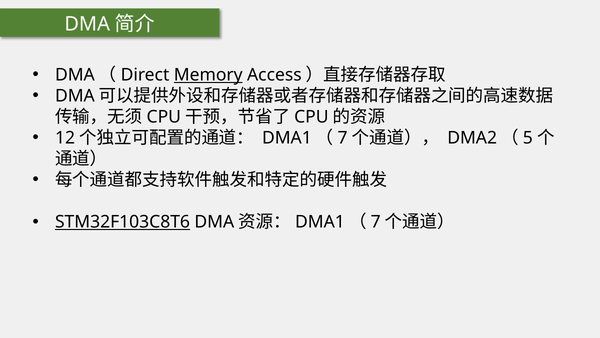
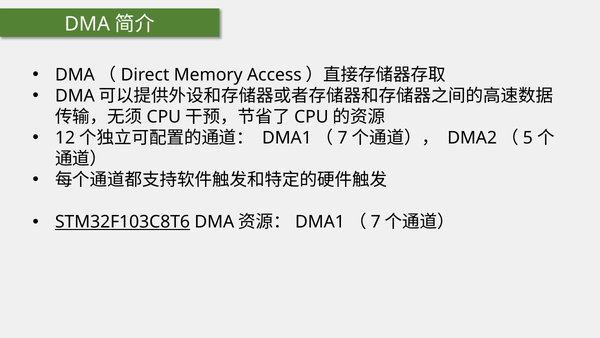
Memory underline: present -> none
